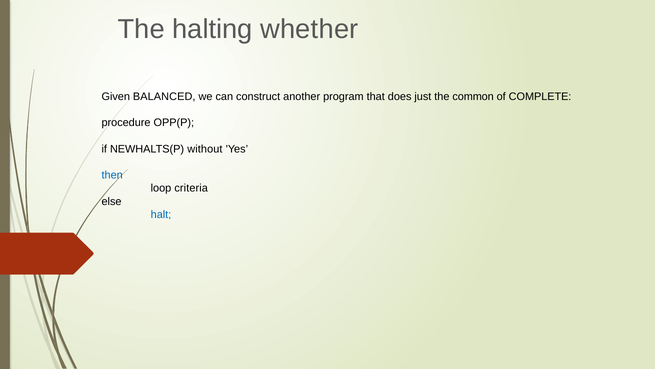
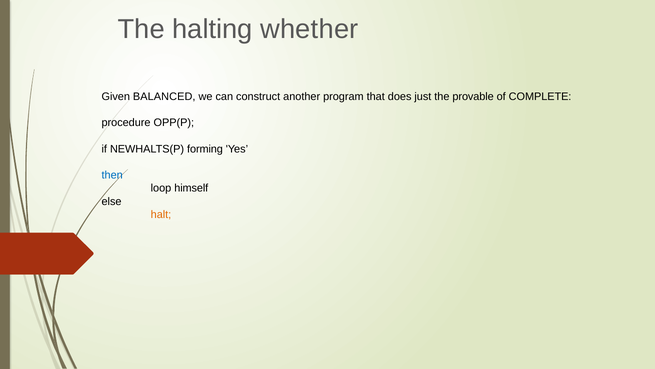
common: common -> provable
without: without -> forming
criteria: criteria -> himself
halt colour: blue -> orange
